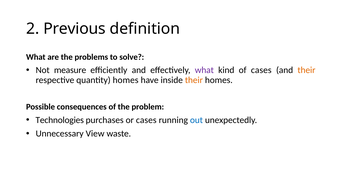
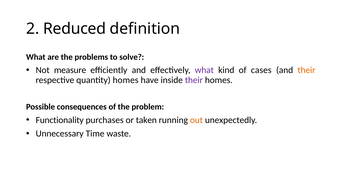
Previous: Previous -> Reduced
their at (194, 80) colour: orange -> purple
Technologies: Technologies -> Functionality
or cases: cases -> taken
out colour: blue -> orange
View: View -> Time
